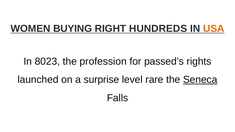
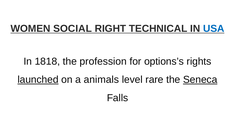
BUYING: BUYING -> SOCIAL
HUNDREDS: HUNDREDS -> TECHNICAL
USA colour: orange -> blue
8023: 8023 -> 1818
passed’s: passed’s -> options’s
launched underline: none -> present
surprise: surprise -> animals
